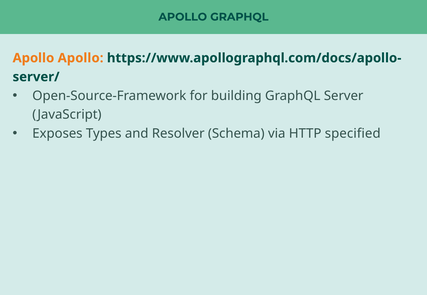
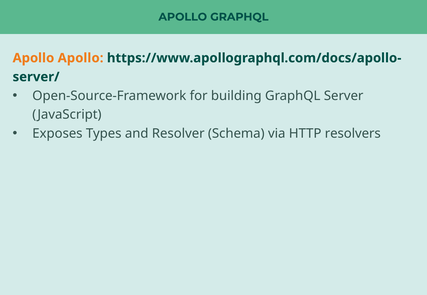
specified: specified -> resolvers
